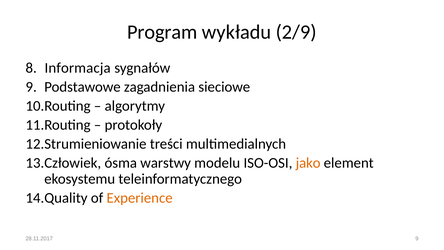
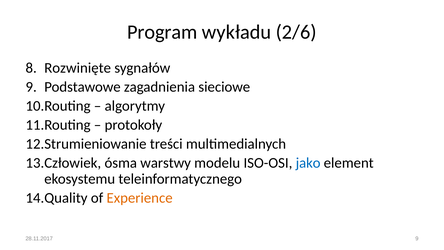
2/9: 2/9 -> 2/6
Informacja: Informacja -> Rozwinięte
jako colour: orange -> blue
